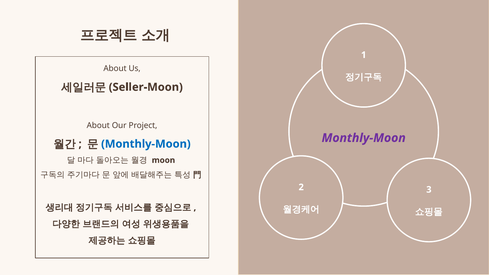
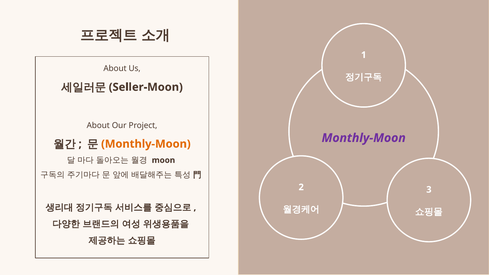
Monthly-Moon at (146, 144) colour: blue -> orange
